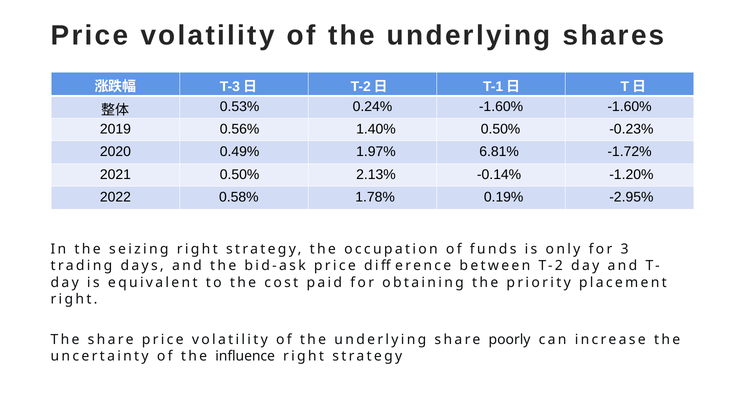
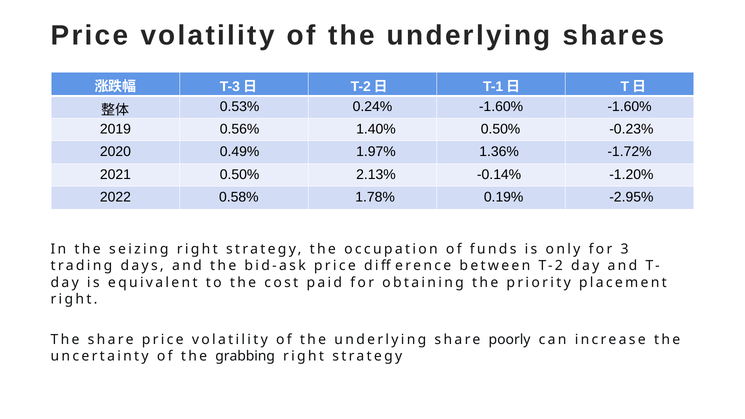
6.81%: 6.81% -> 1.36%
influence: influence -> grabbing
